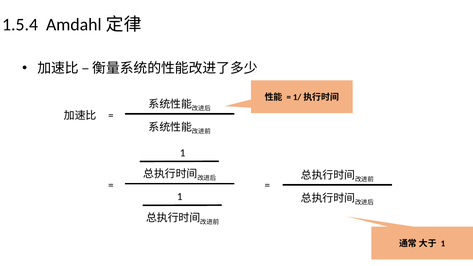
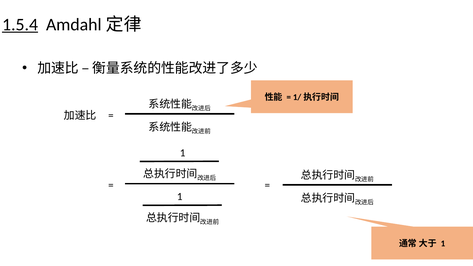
1.5.4 underline: none -> present
